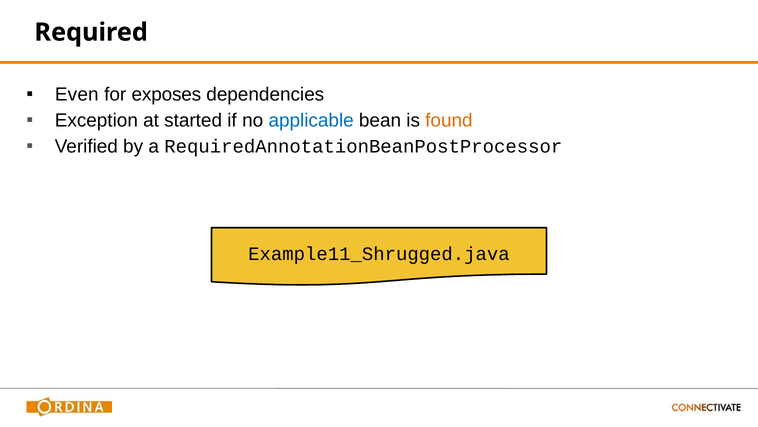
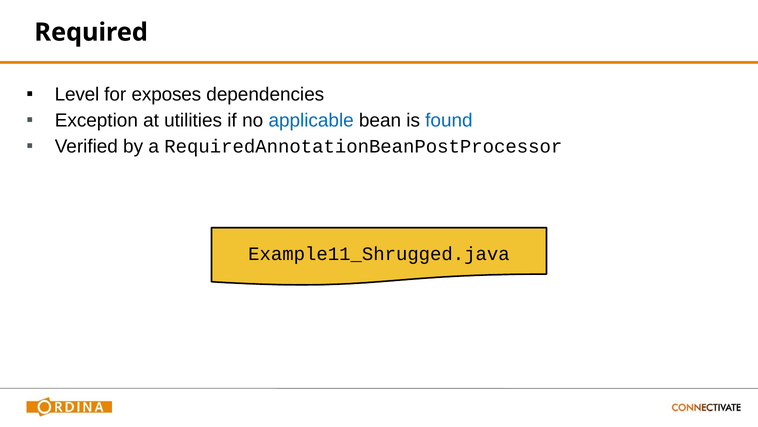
Even: Even -> Level
started: started -> utilities
found colour: orange -> blue
